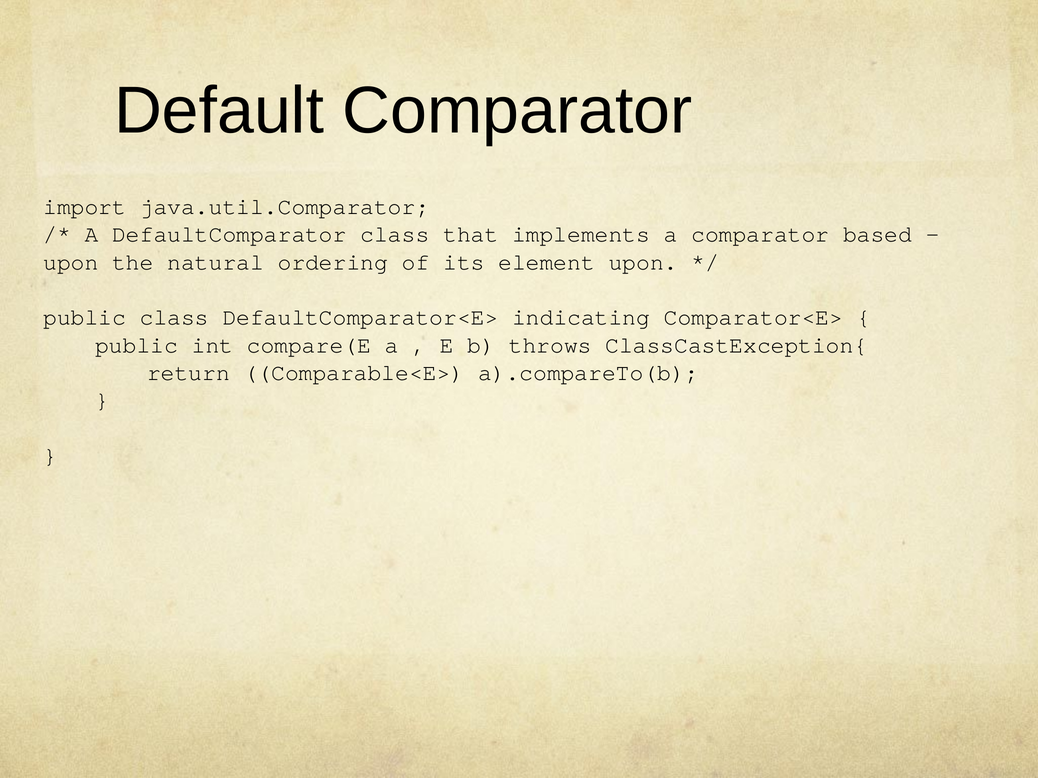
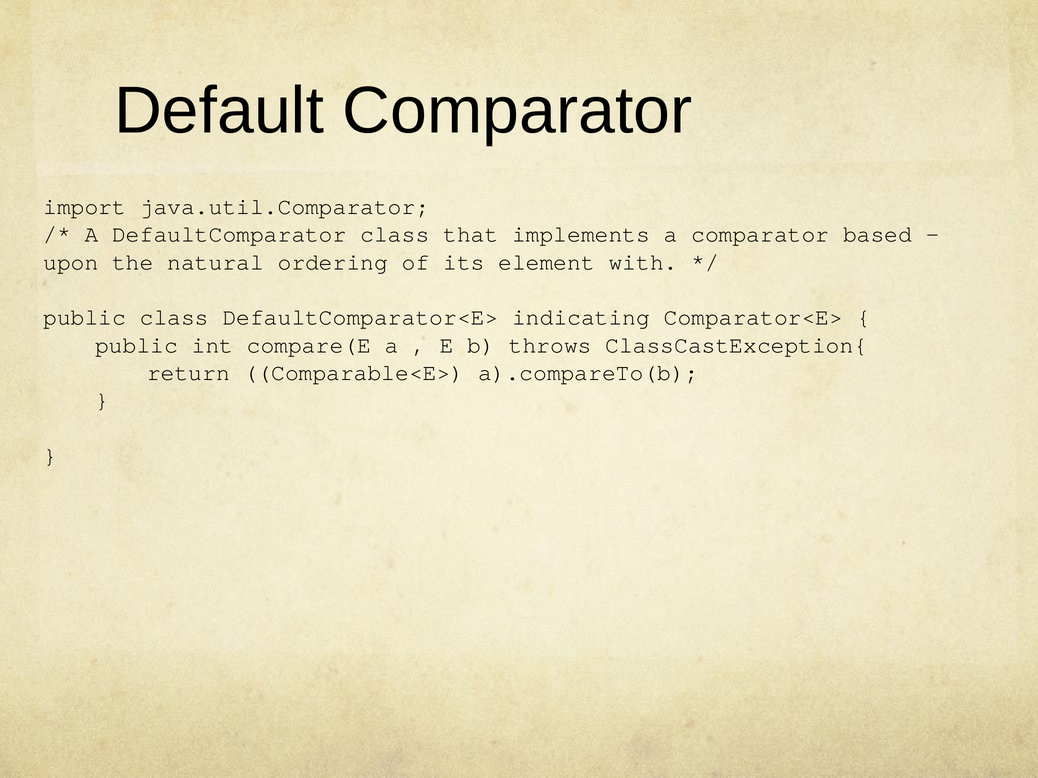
element upon: upon -> with
